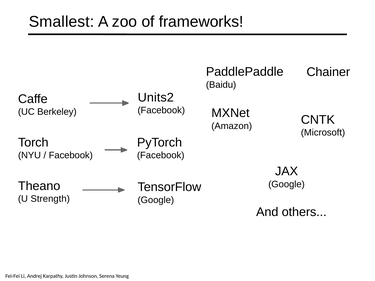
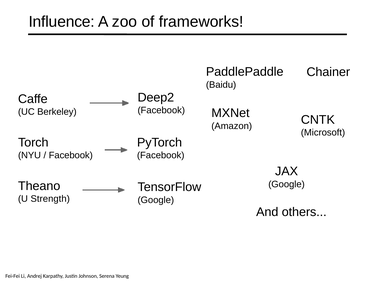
Smallest: Smallest -> Influence
Units2: Units2 -> Deep2
